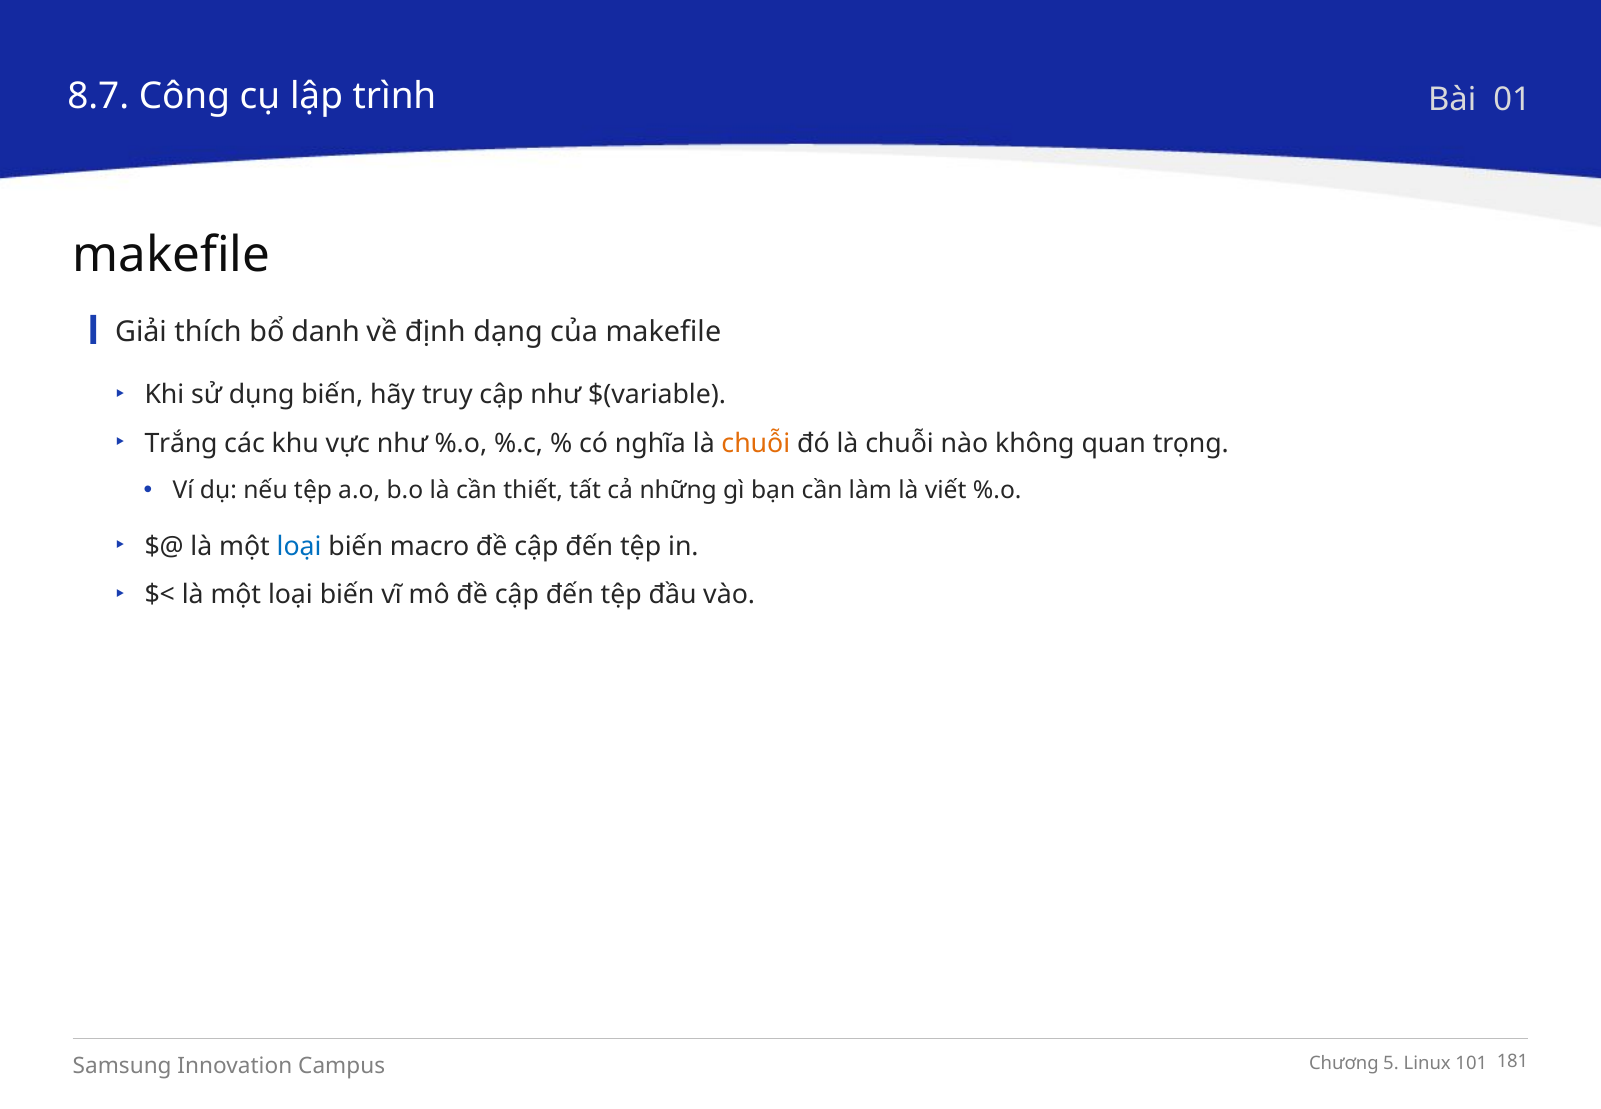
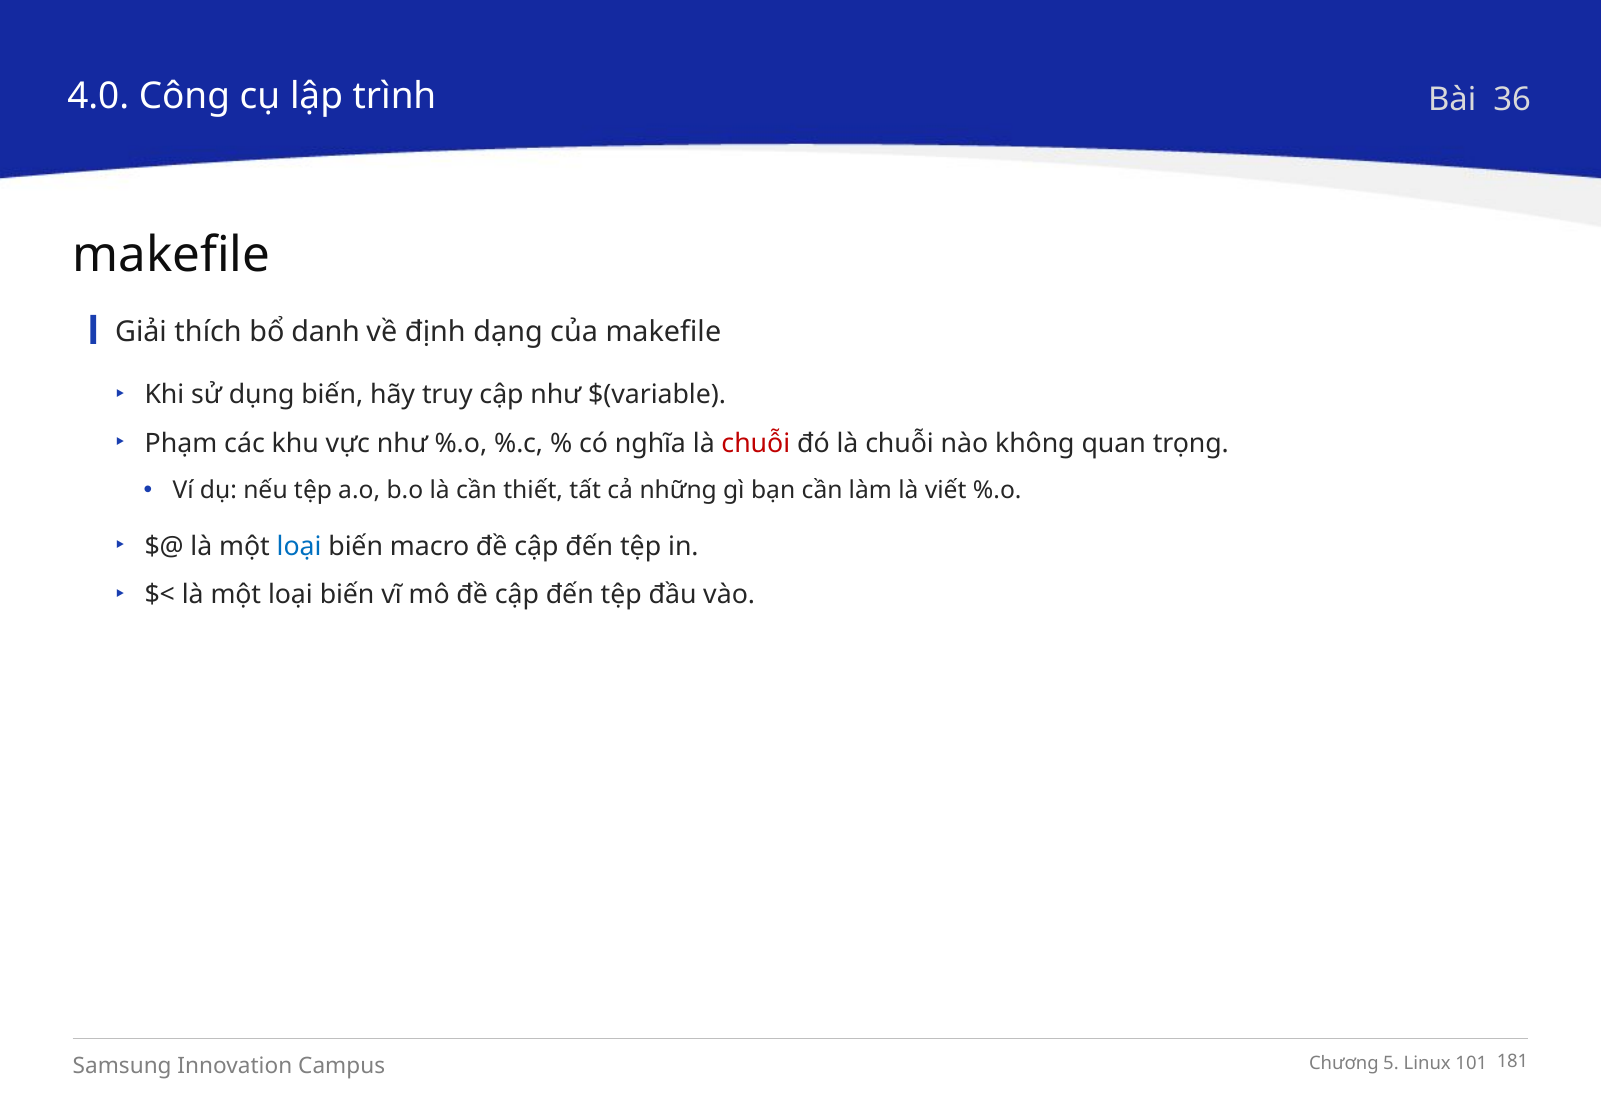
8.7: 8.7 -> 4.0
01: 01 -> 36
Trắng: Trắng -> Phạm
chuỗi at (756, 443) colour: orange -> red
